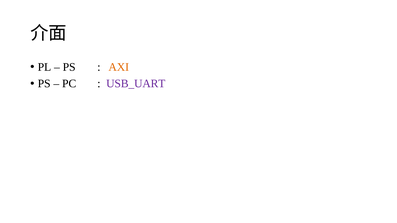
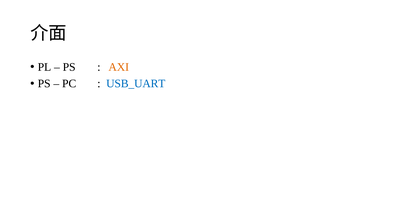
USB_UART colour: purple -> blue
